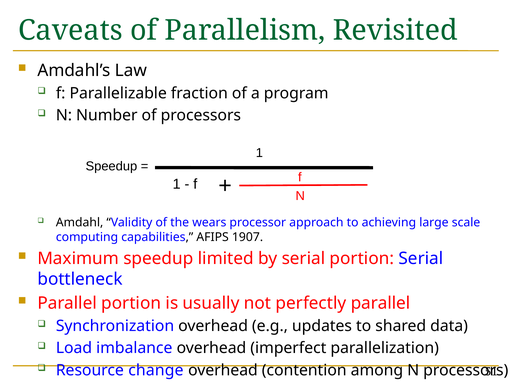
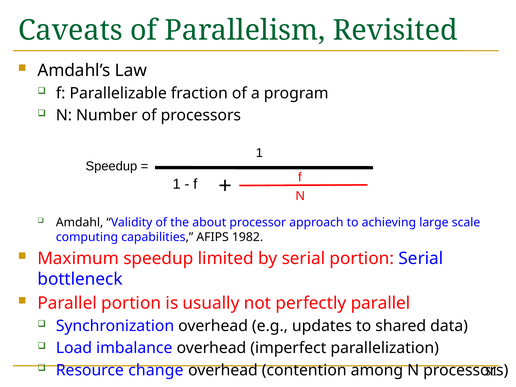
wears: wears -> about
1907: 1907 -> 1982
